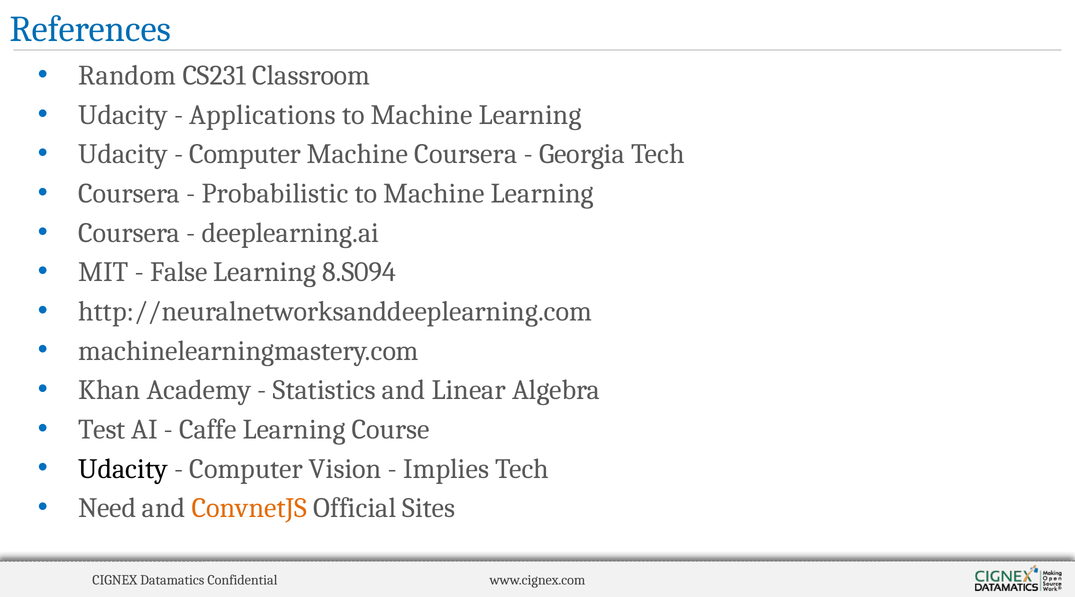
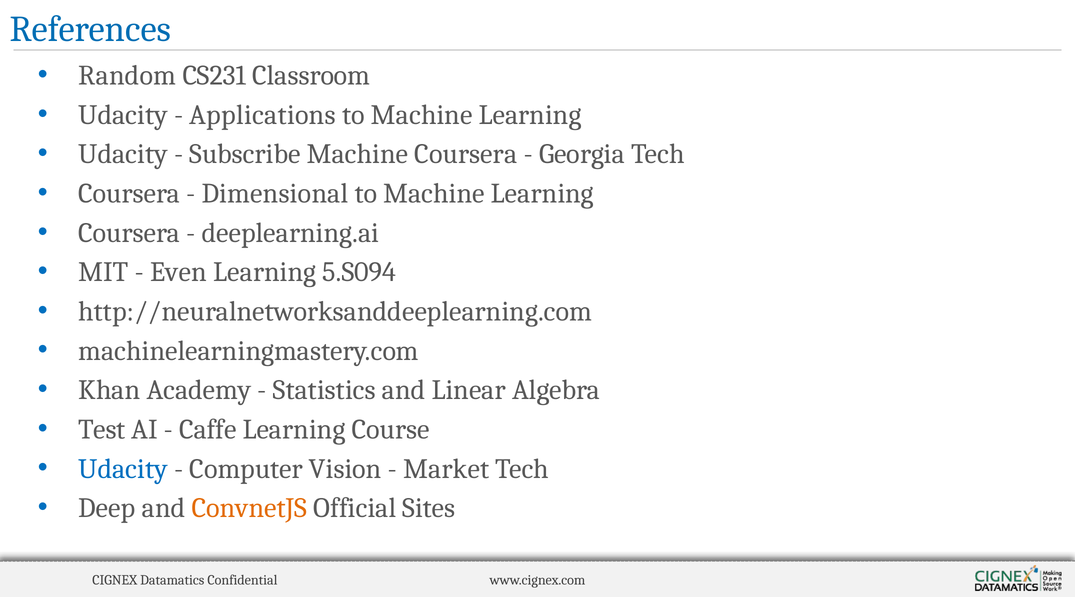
Computer at (245, 154): Computer -> Subscribe
Probabilistic: Probabilistic -> Dimensional
False: False -> Even
8.S094: 8.S094 -> 5.S094
Udacity at (123, 469) colour: black -> blue
Implies: Implies -> Market
Need: Need -> Deep
